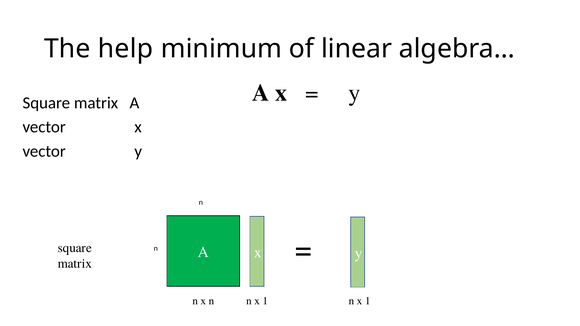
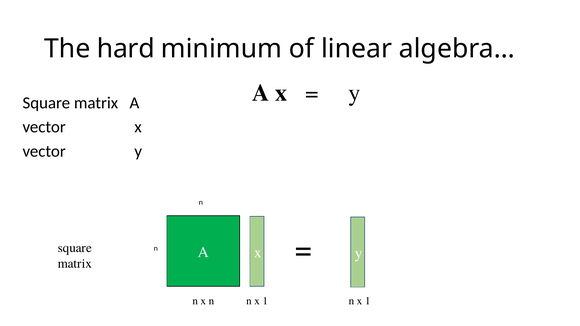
help: help -> hard
